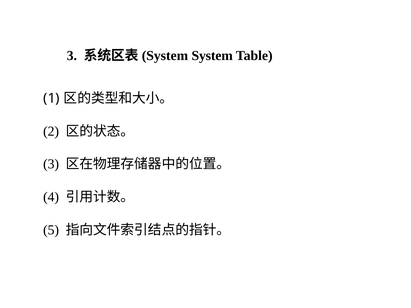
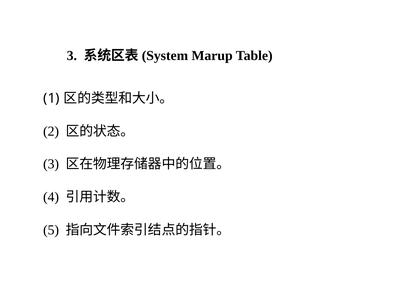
System: System -> Marup
